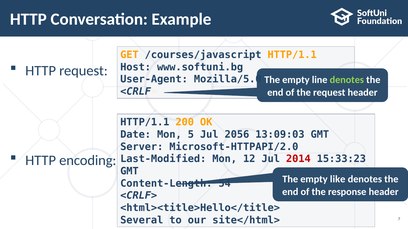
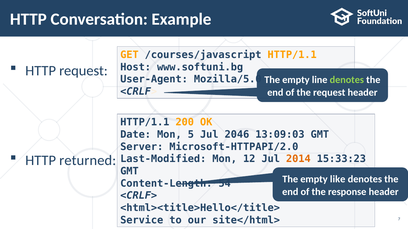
2056: 2056 -> 2046
encoding: encoding -> returned
2014 colour: red -> orange
Several: Several -> Service
